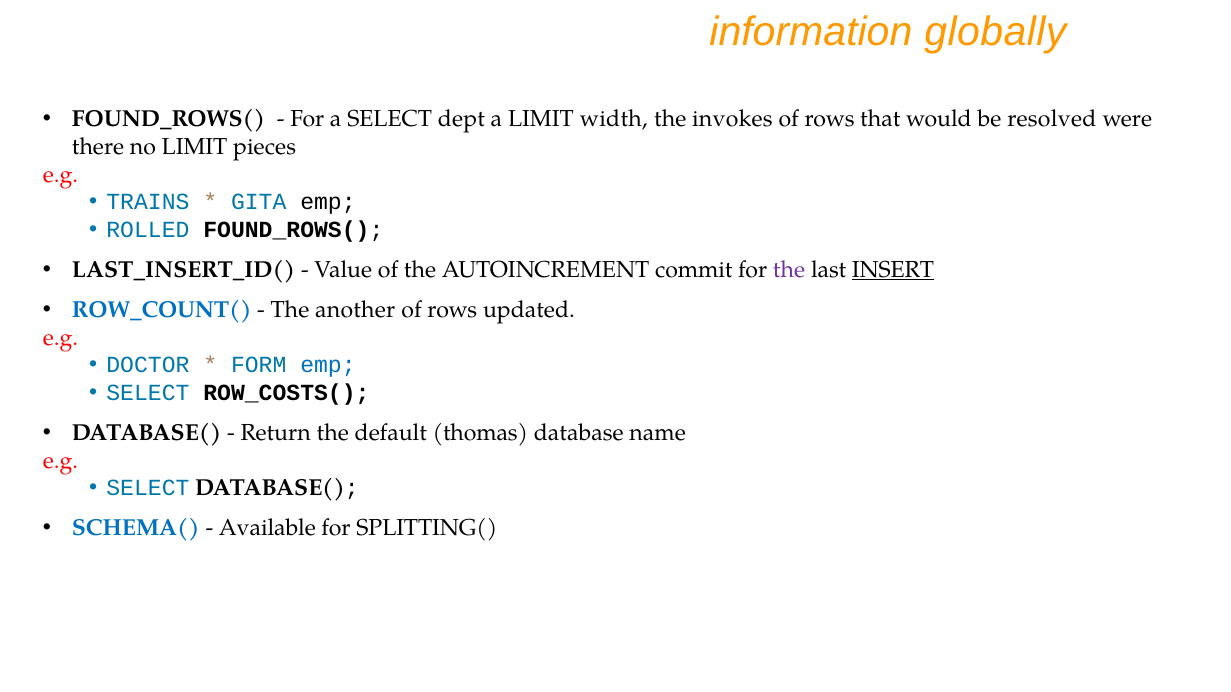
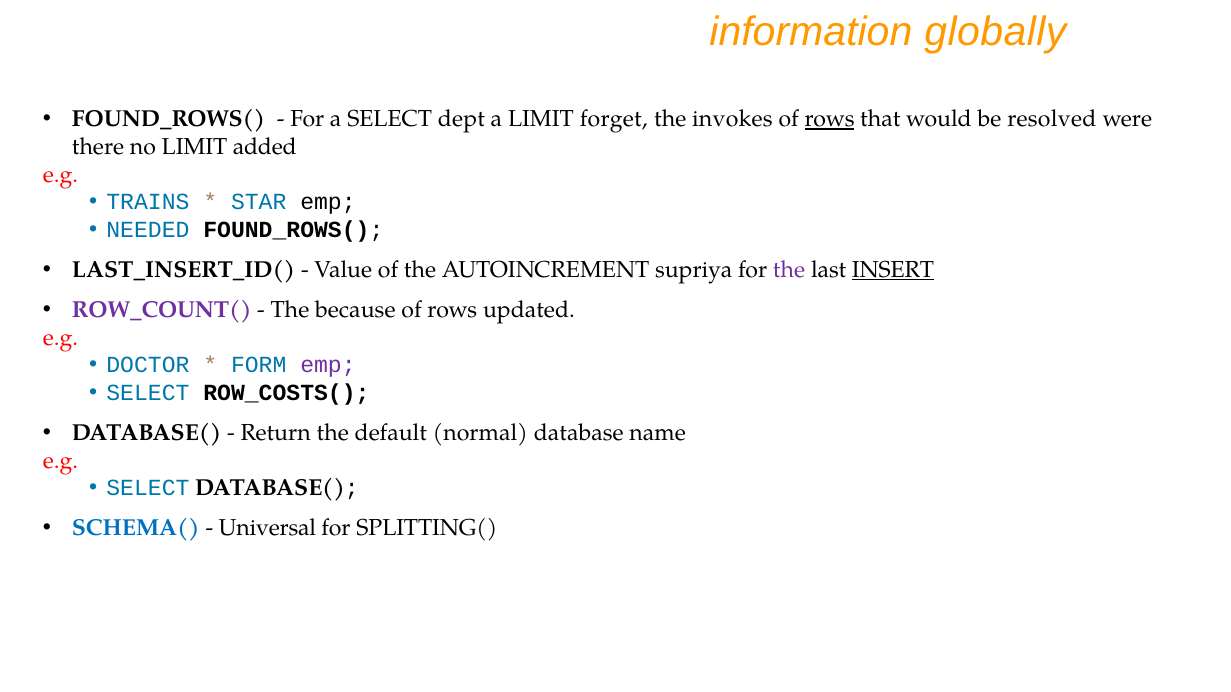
width: width -> forget
rows at (830, 119) underline: none -> present
pieces: pieces -> added
GITA: GITA -> STAR
ROLLED: ROLLED -> NEEDED
commit: commit -> supriya
ROW_COUNT( colour: blue -> purple
another: another -> because
emp at (328, 365) colour: blue -> purple
thomas: thomas -> normal
Available: Available -> Universal
